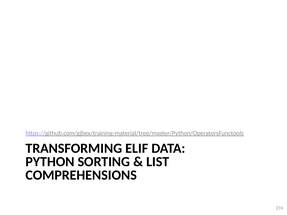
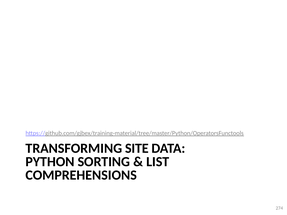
ELIF: ELIF -> SITE
